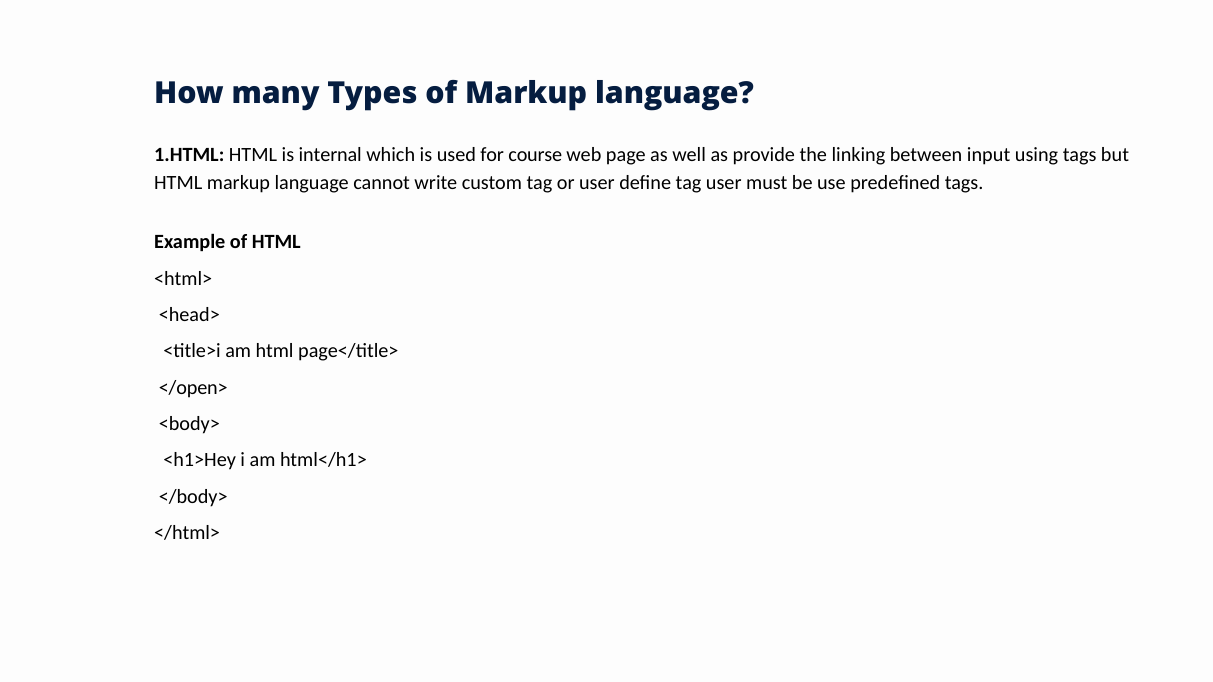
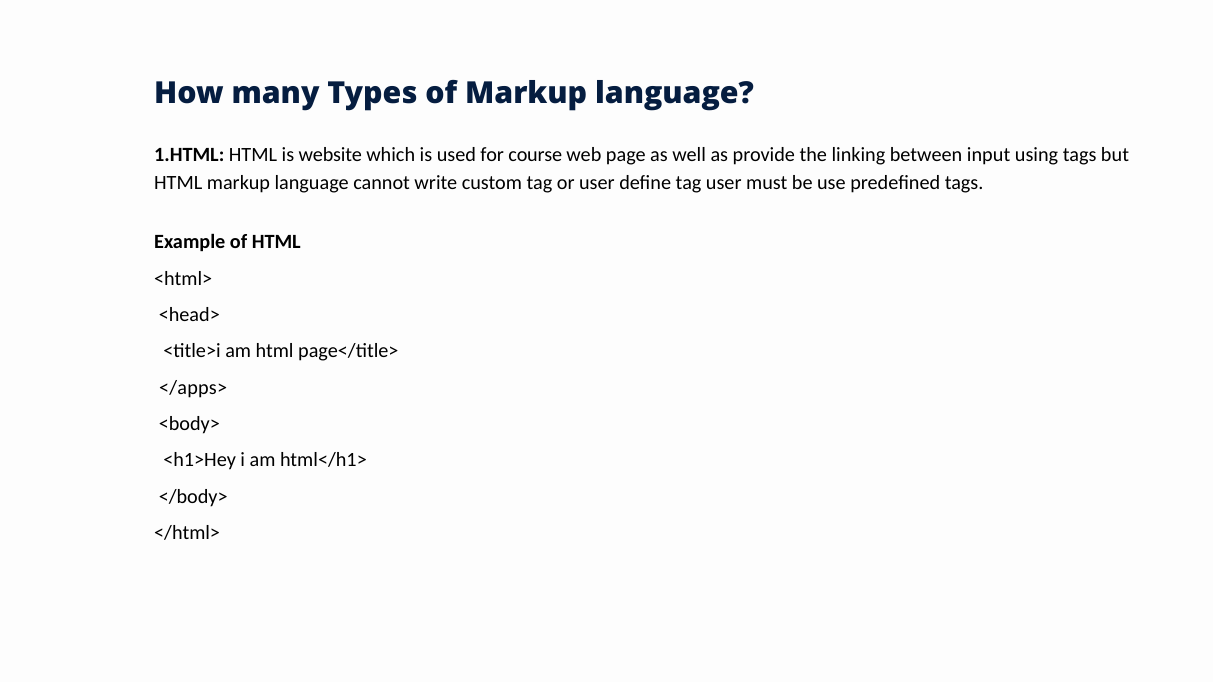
internal: internal -> website
</open>: </open> -> </apps>
